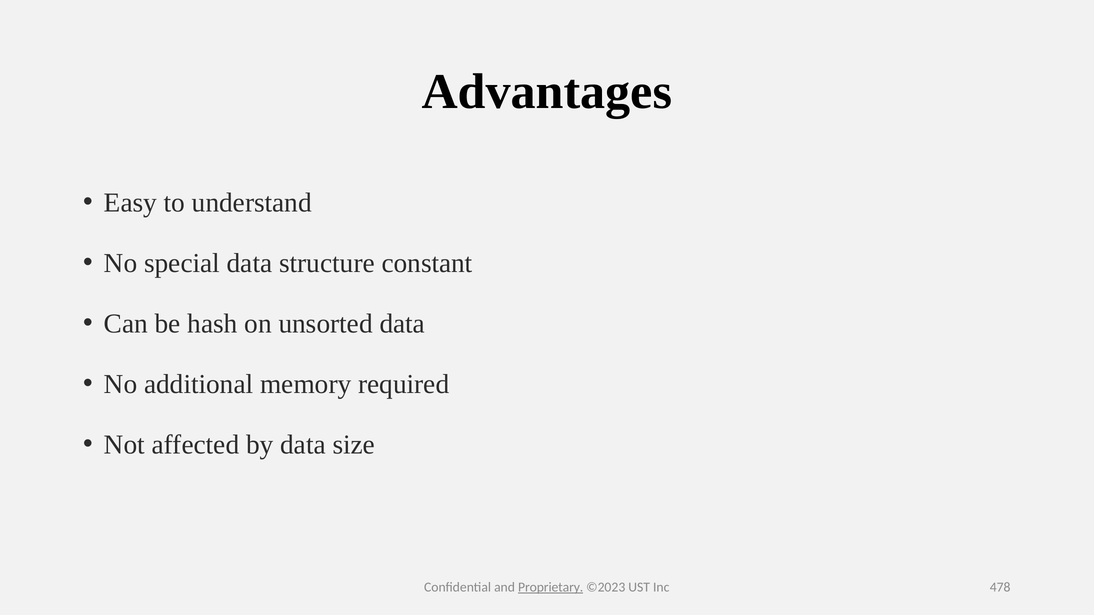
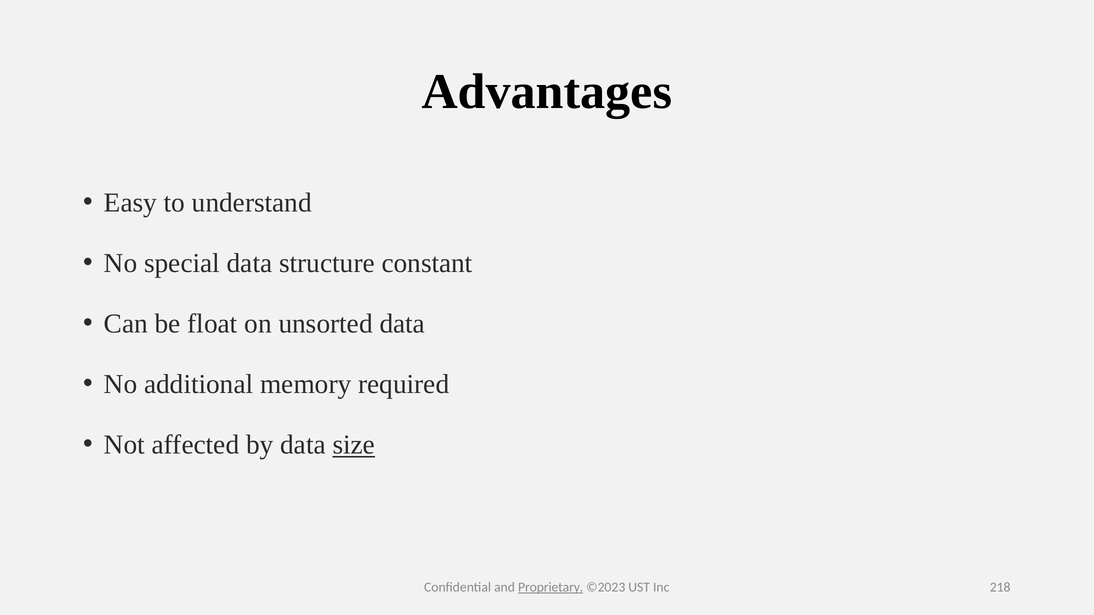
hash: hash -> float
size underline: none -> present
478: 478 -> 218
